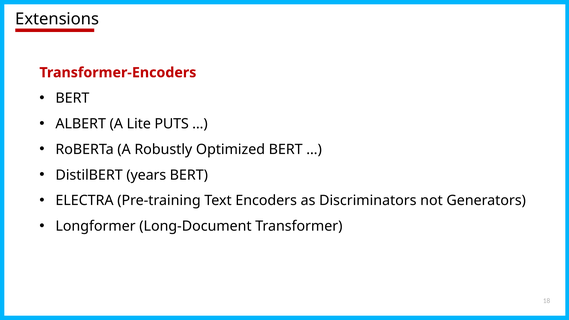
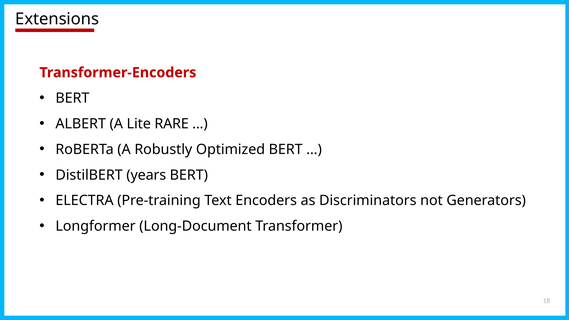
PUTS: PUTS -> RARE
